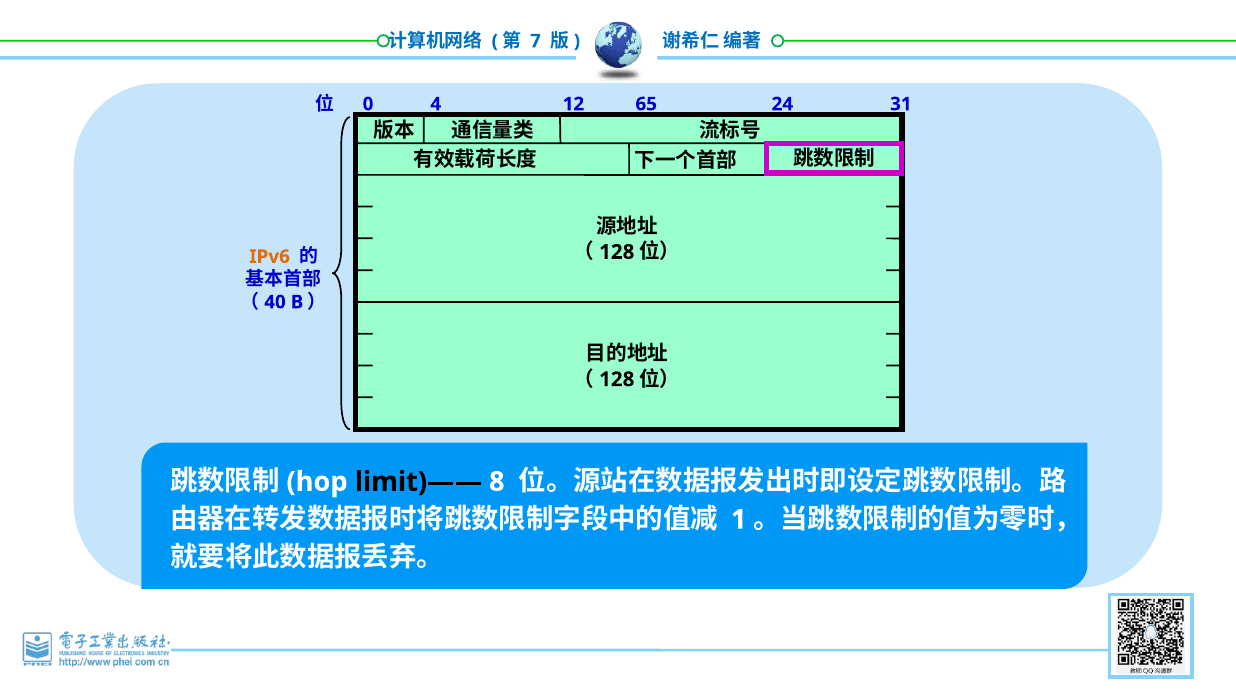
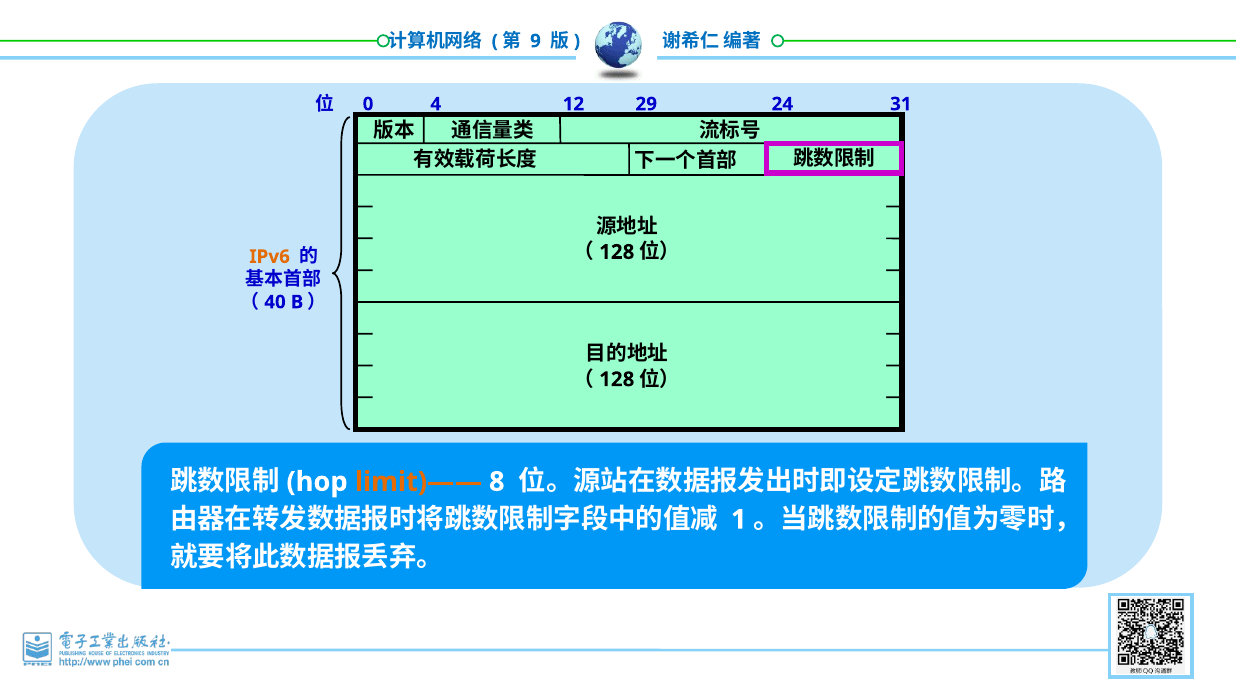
7: 7 -> 9
65: 65 -> 29
limit)—— colour: black -> orange
